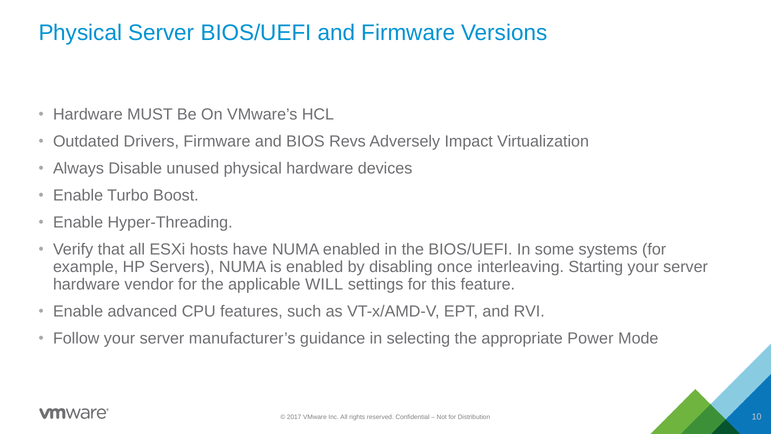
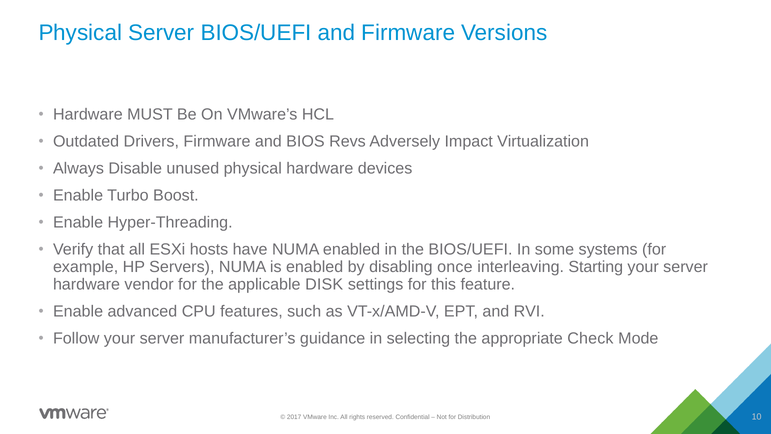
WILL: WILL -> DISK
Power: Power -> Check
